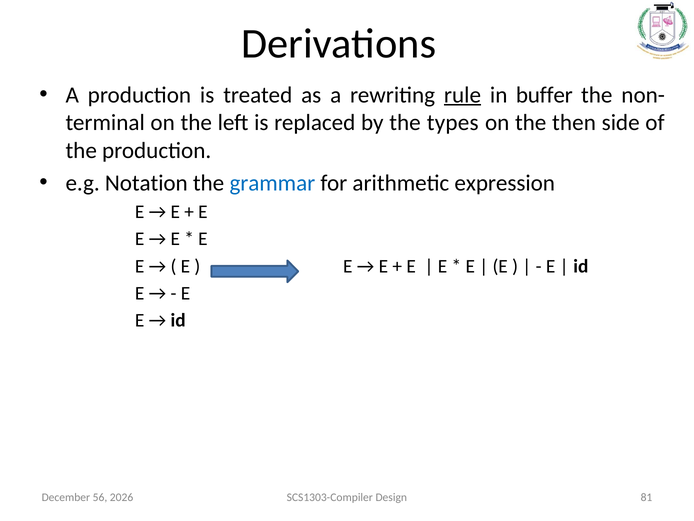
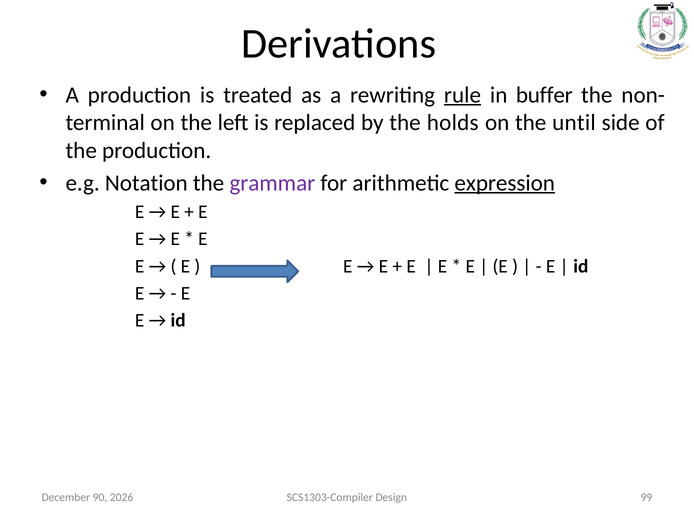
types: types -> holds
then: then -> until
grammar colour: blue -> purple
expression underline: none -> present
56: 56 -> 90
81: 81 -> 99
